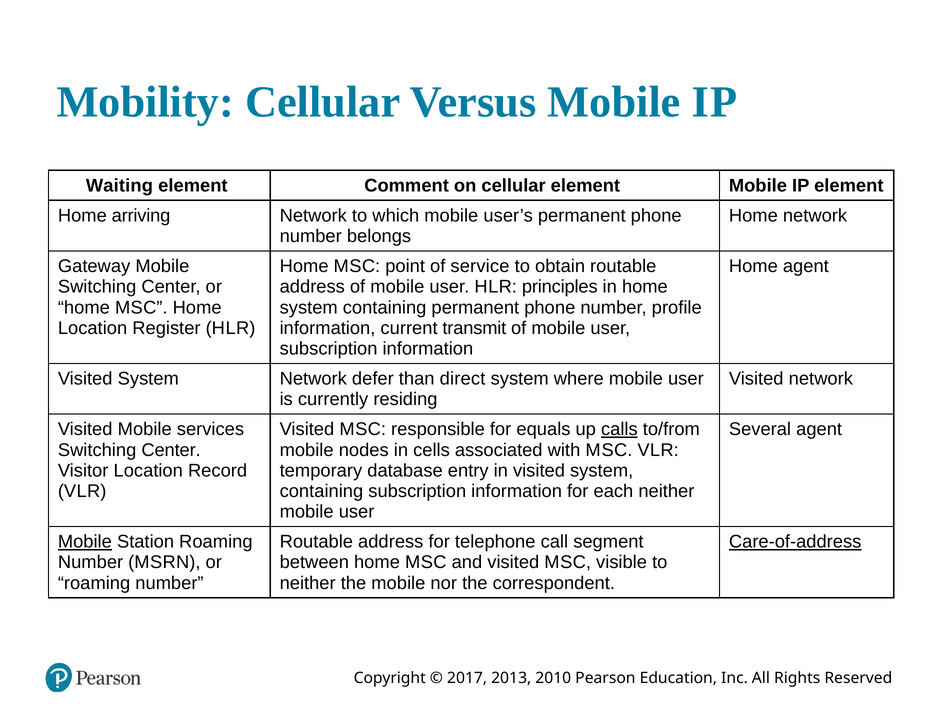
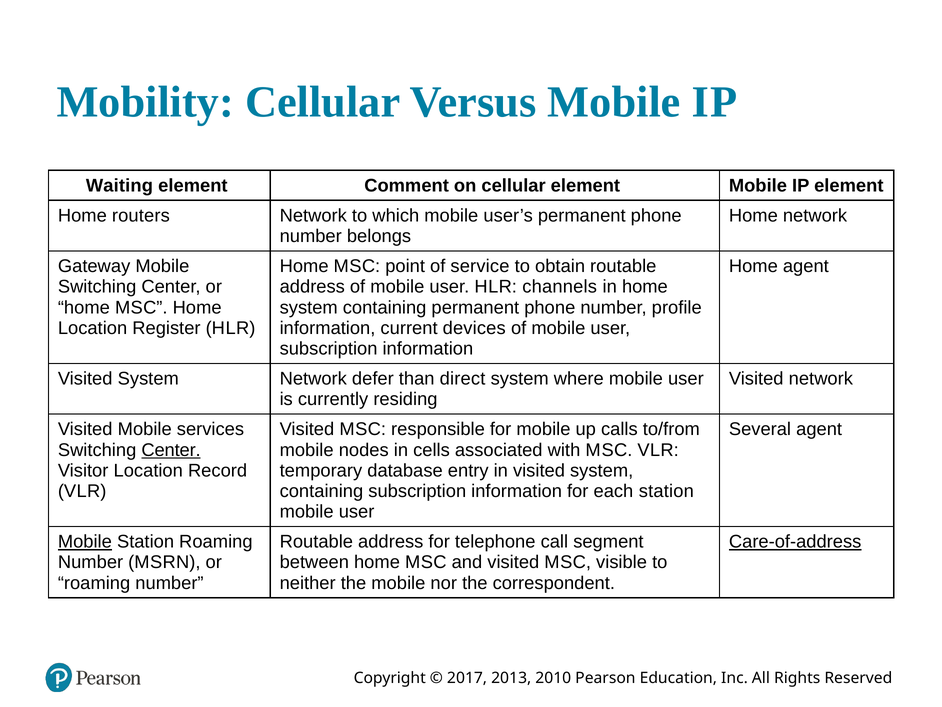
arriving: arriving -> routers
principles: principles -> channels
transmit: transmit -> devices
for equals: equals -> mobile
calls underline: present -> none
Center at (171, 450) underline: none -> present
each neither: neither -> station
